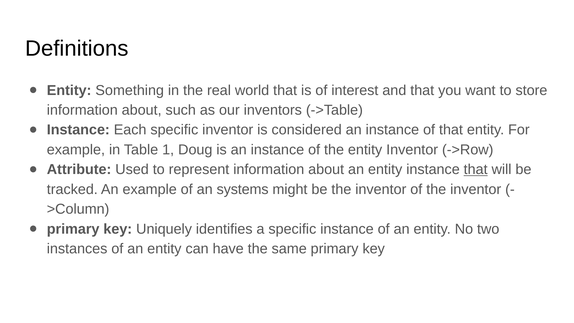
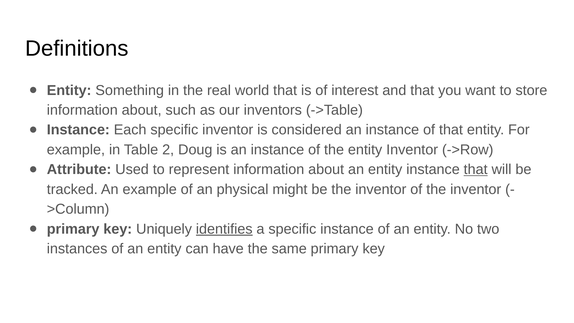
1: 1 -> 2
systems: systems -> physical
identifies underline: none -> present
